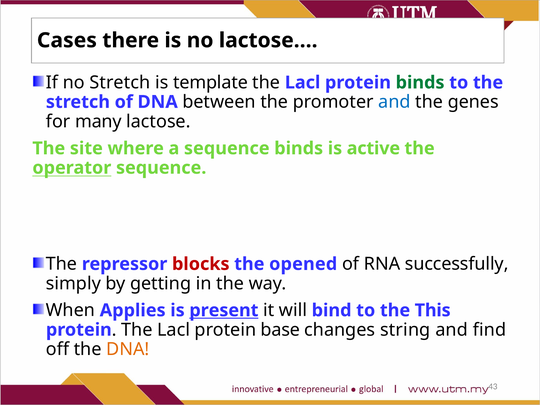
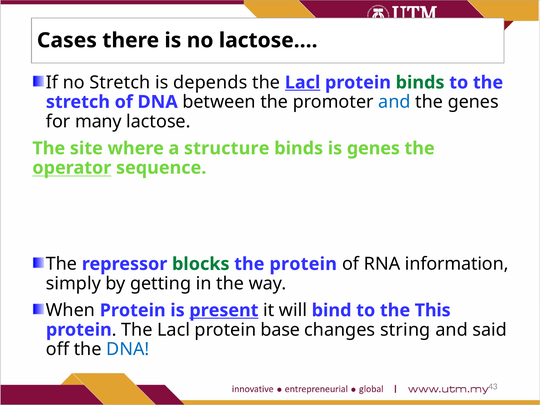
template: template -> depends
Lacl at (303, 83) underline: none -> present
a sequence: sequence -> structure
is active: active -> genes
blocks colour: red -> green
the opened: opened -> protein
successfully: successfully -> information
When Applies: Applies -> Protein
find: find -> said
DNA at (128, 349) colour: orange -> blue
